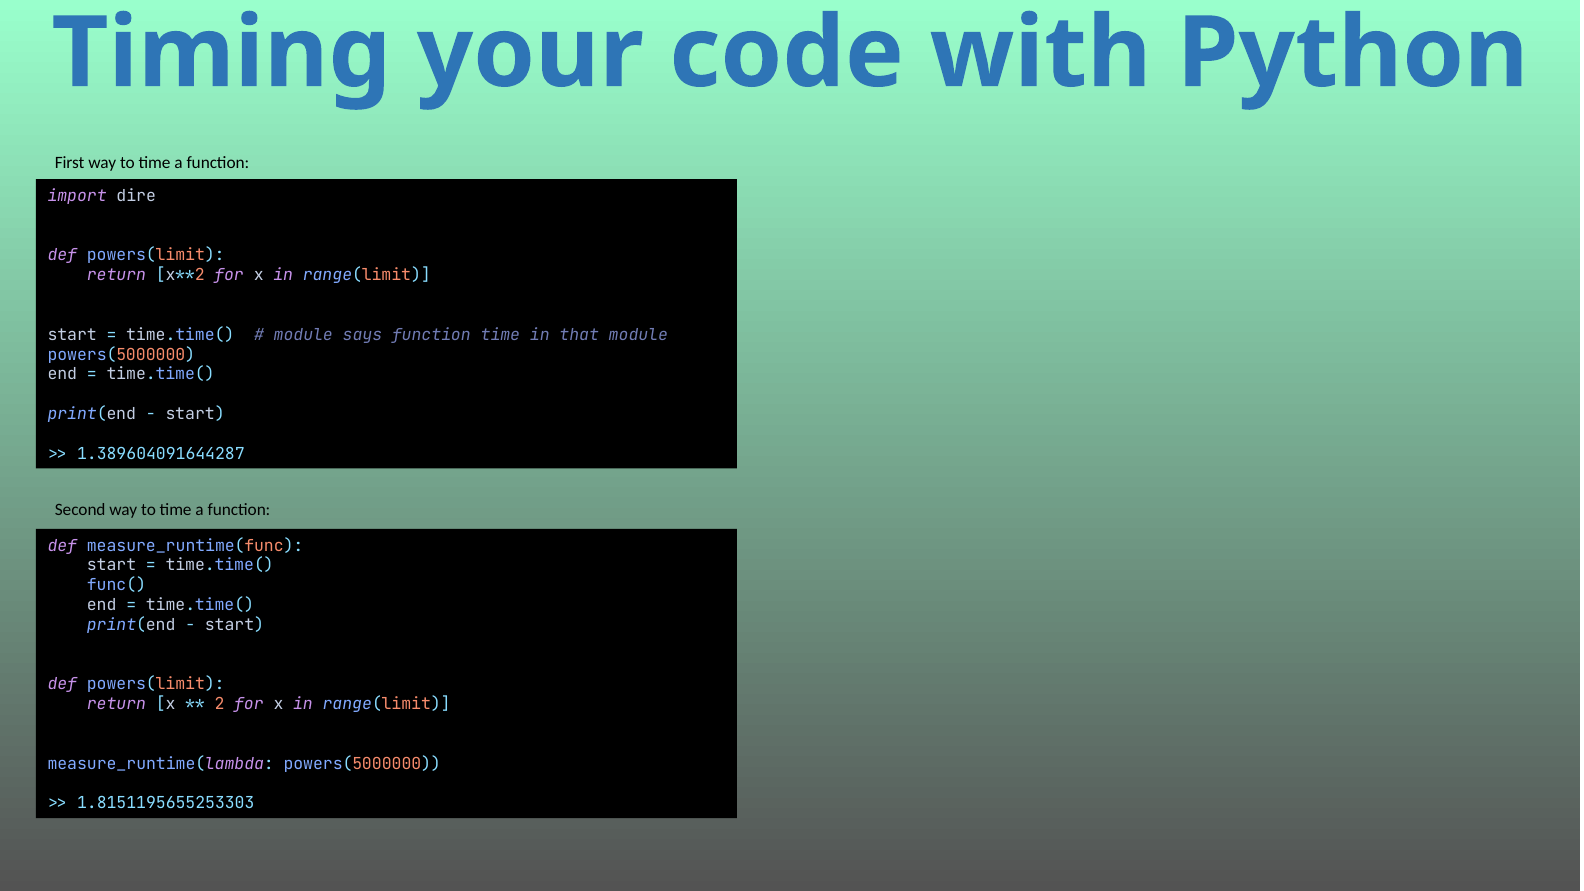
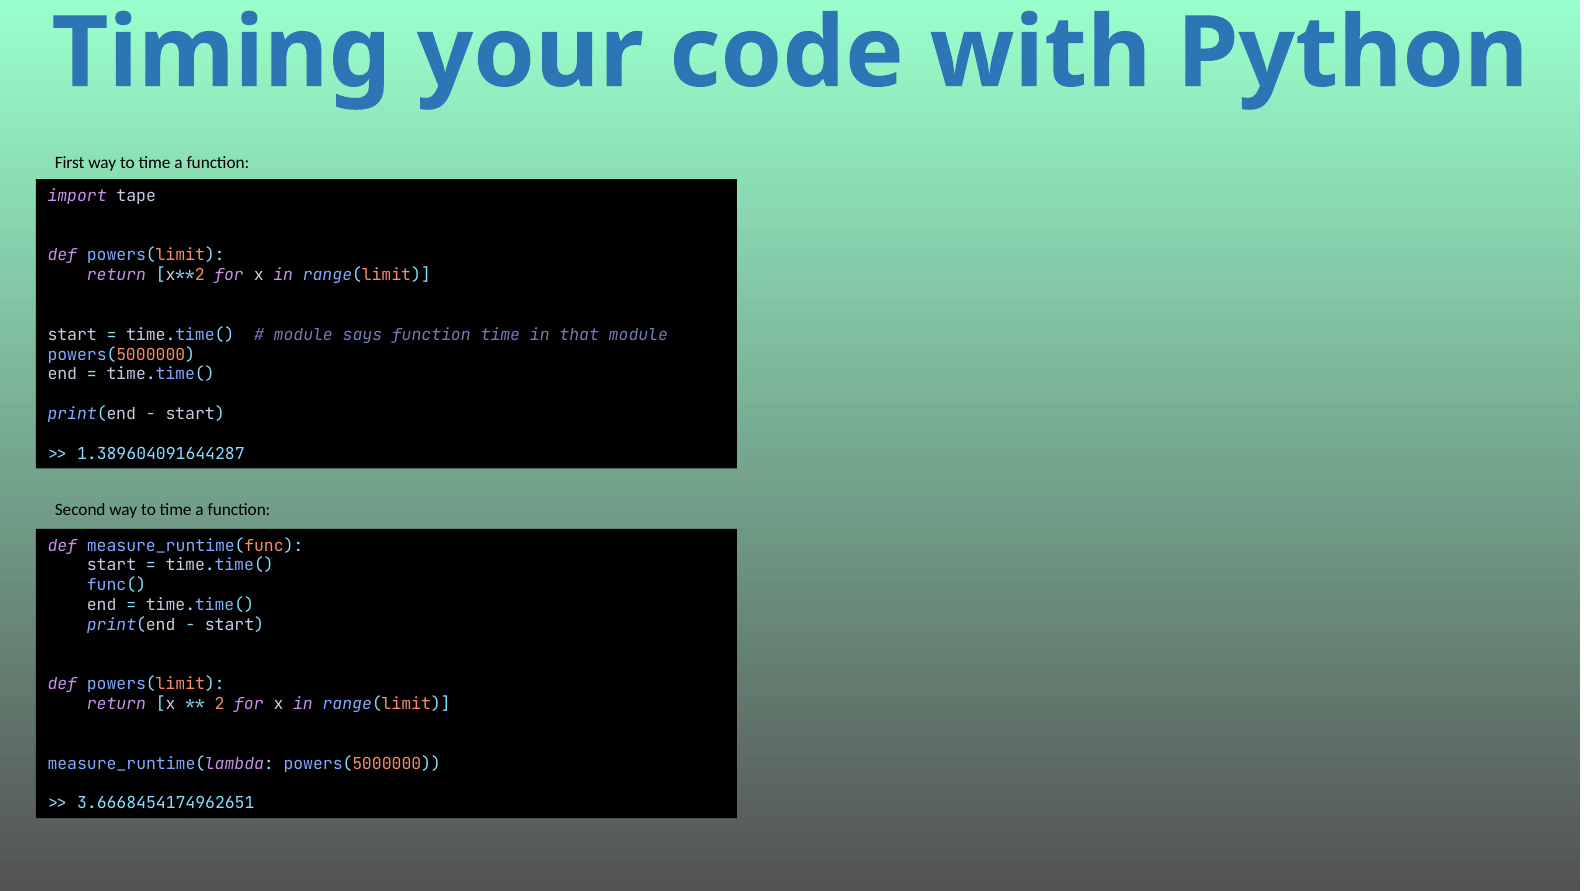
dire: dire -> tape
1.8151195655253303: 1.8151195655253303 -> 3.6668454174962651
